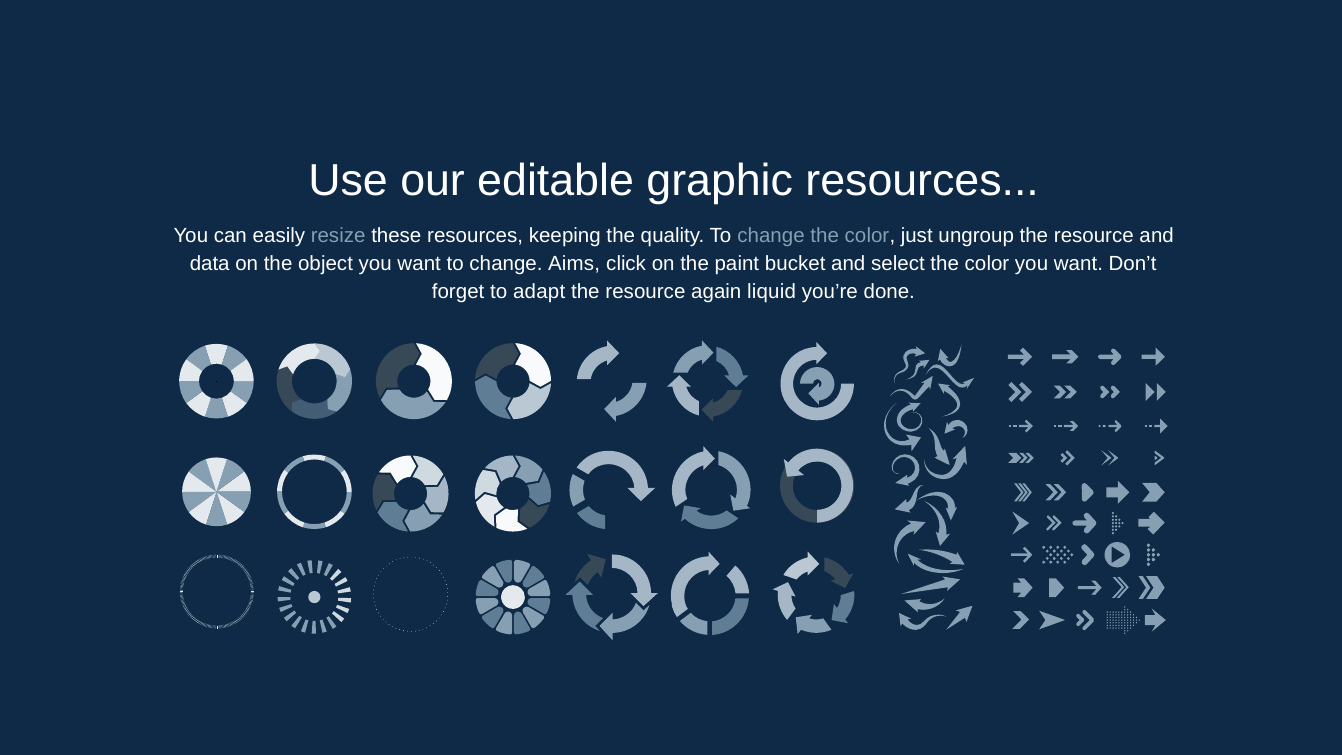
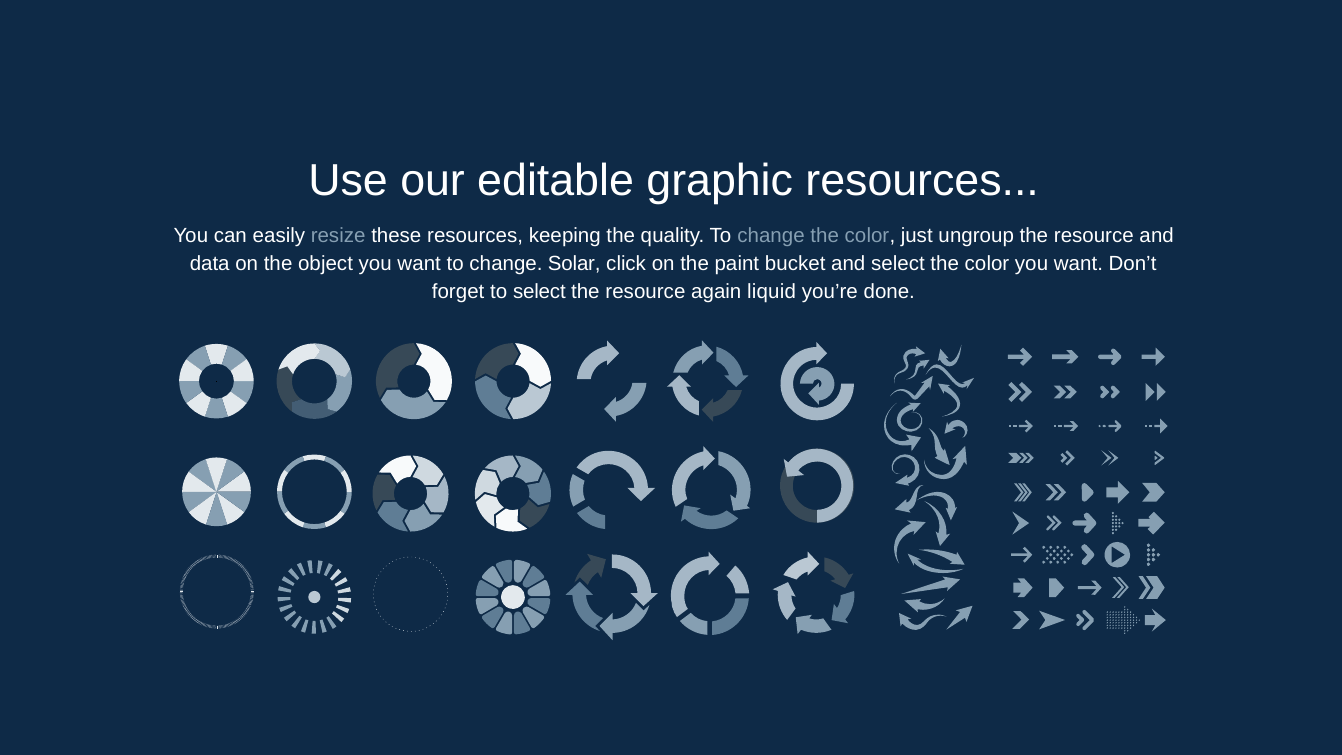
Aims: Aims -> Solar
to adapt: adapt -> select
